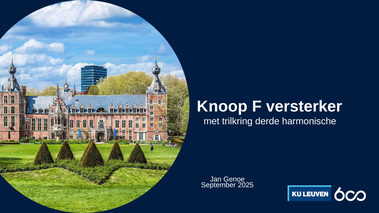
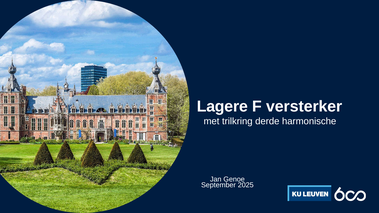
Knoop: Knoop -> Lagere
